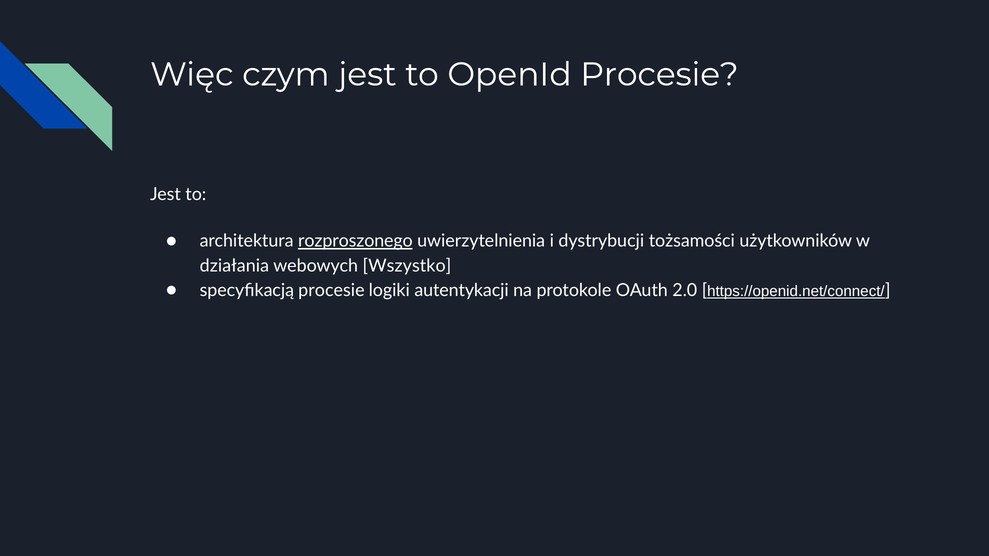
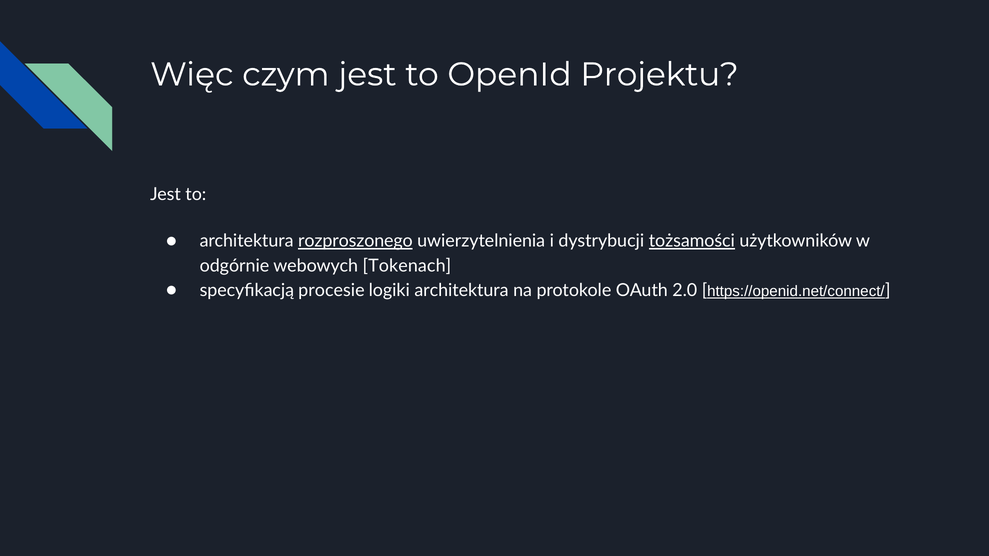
OpenId Procesie: Procesie -> Projektu
tożsamości underline: none -> present
działania: działania -> odgórnie
Wszystko: Wszystko -> Tokenach
logiki autentykacji: autentykacji -> architektura
